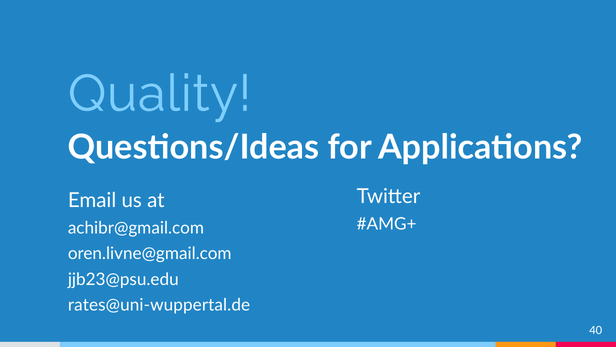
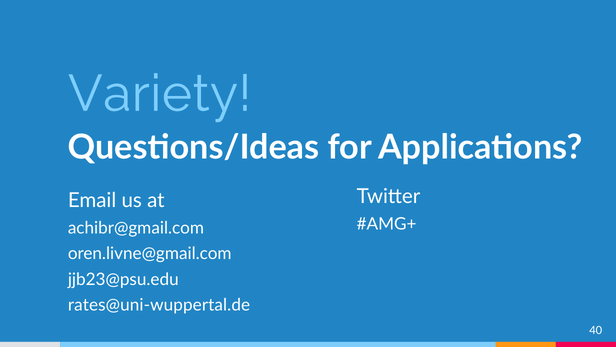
Quality: Quality -> Variety
